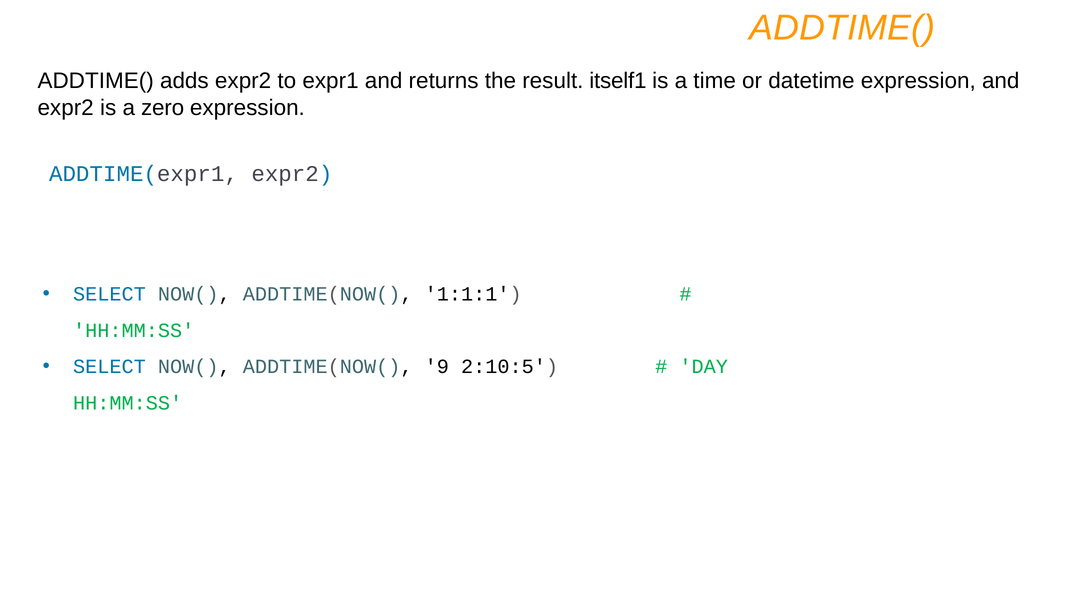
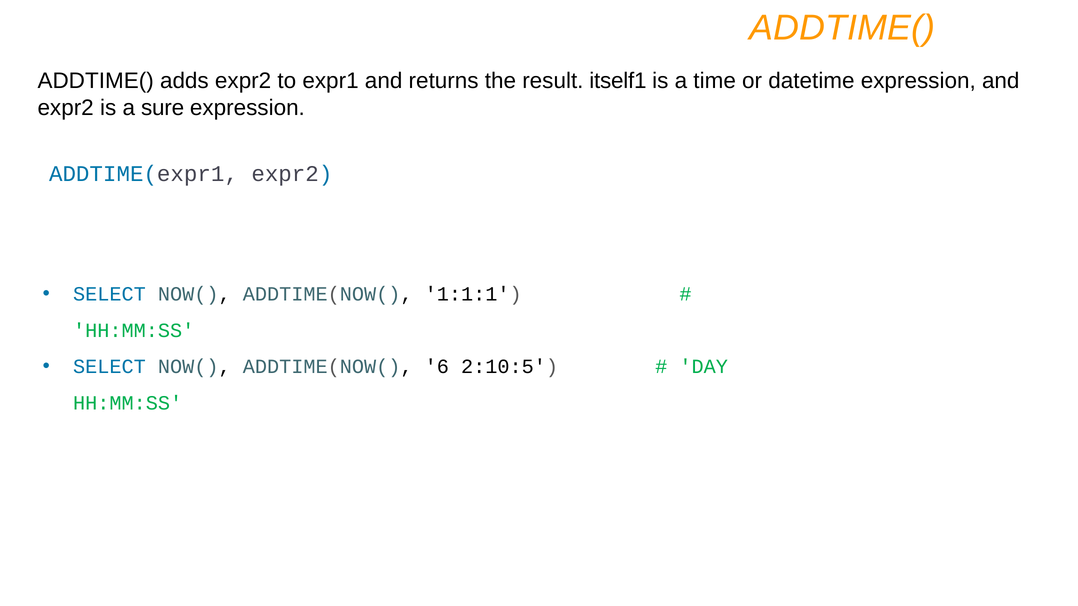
zero: zero -> sure
9: 9 -> 6
